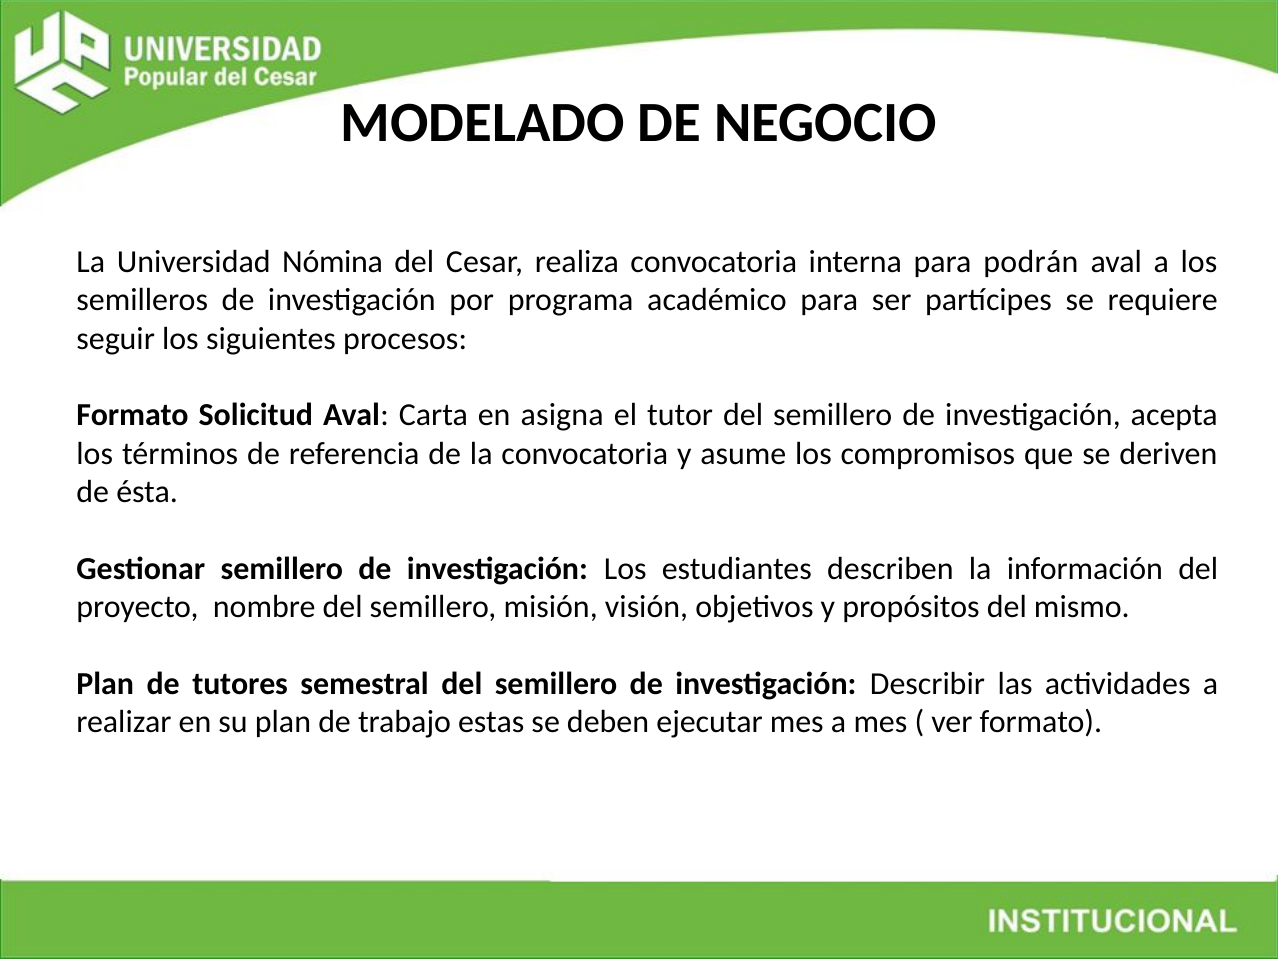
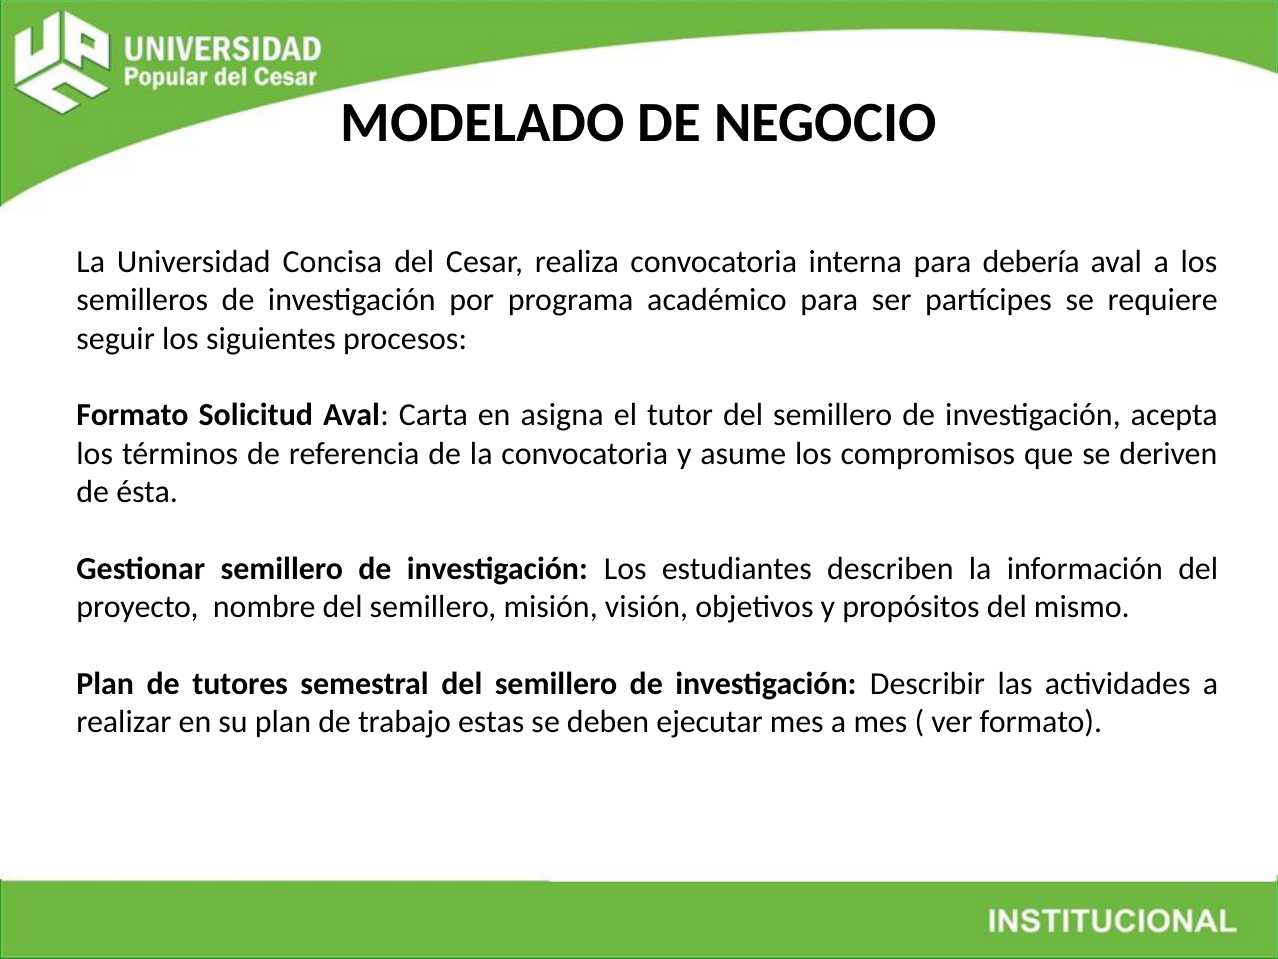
Nómina: Nómina -> Concisa
podrán: podrán -> debería
